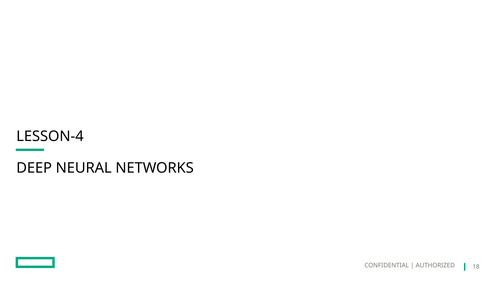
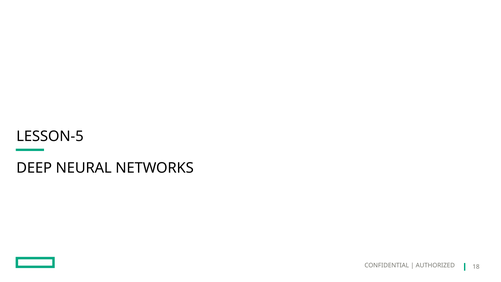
LESSON-4: LESSON-4 -> LESSON-5
